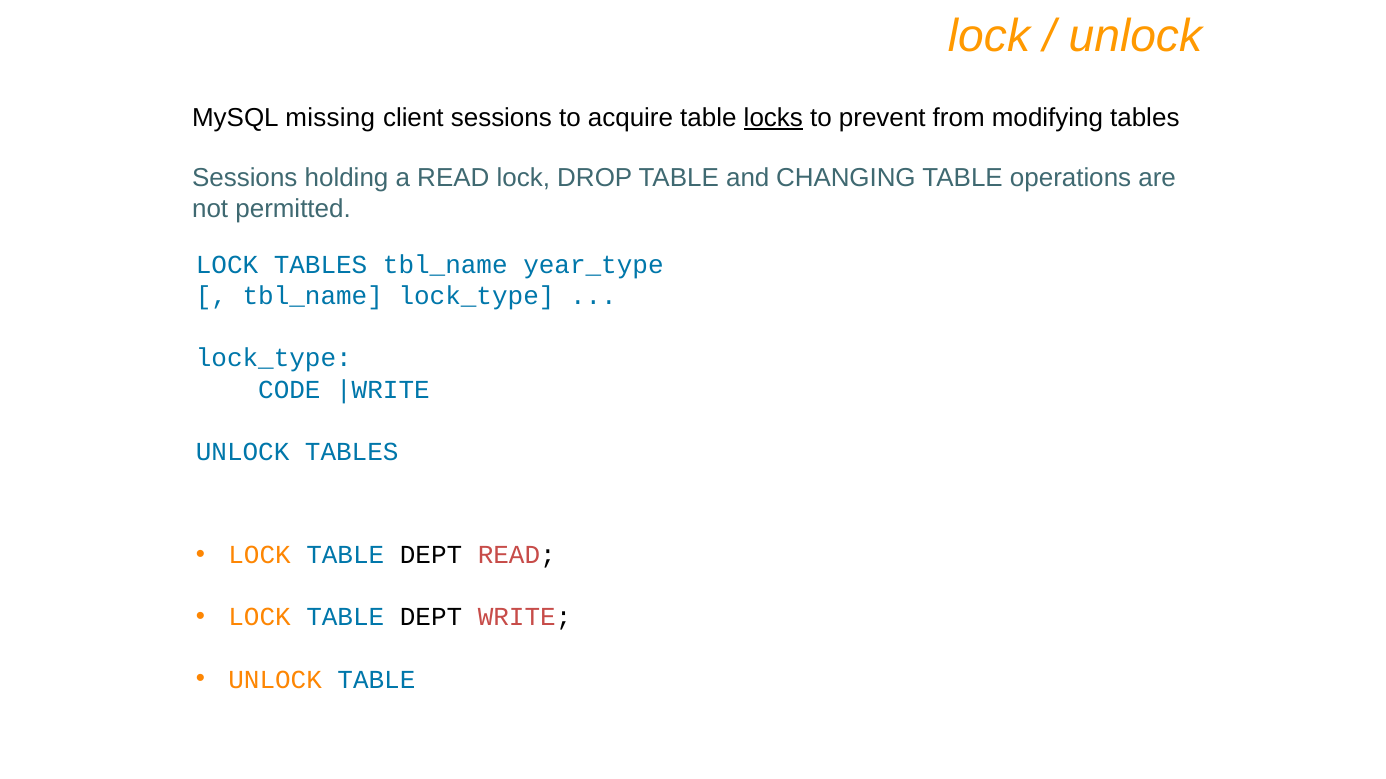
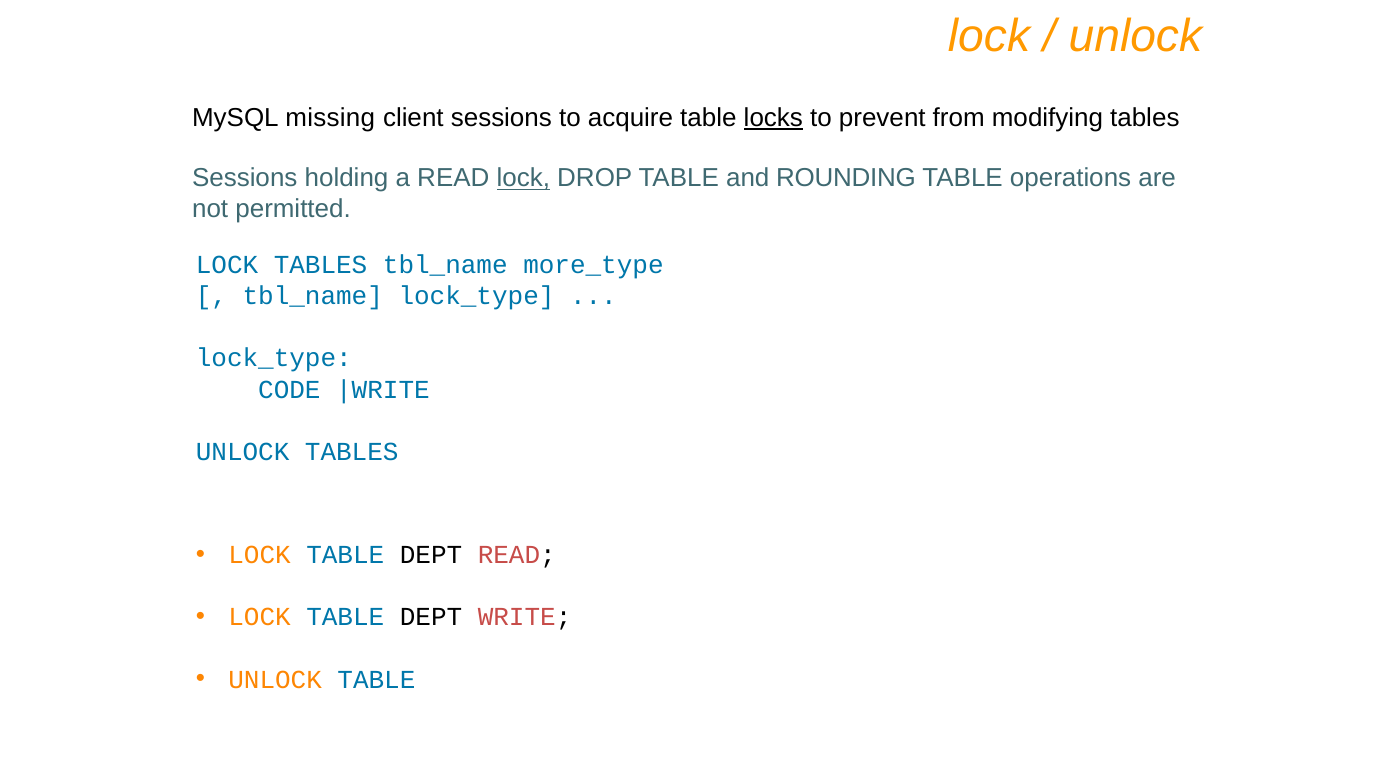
lock at (523, 178) underline: none -> present
CHANGING: CHANGING -> ROUNDING
year_type: year_type -> more_type
